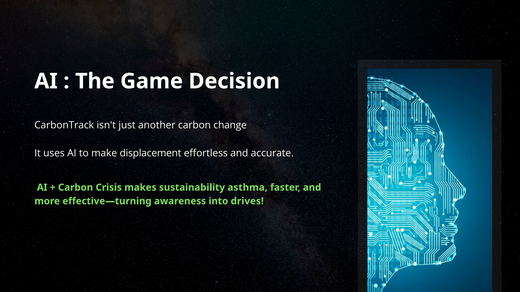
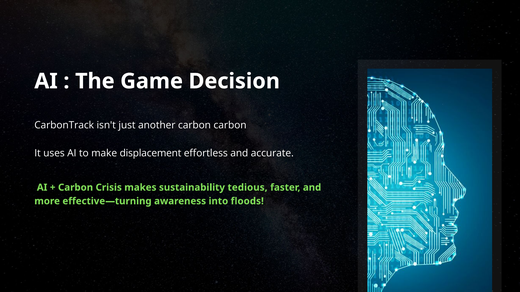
carbon change: change -> carbon
asthma: asthma -> tedious
drives: drives -> floods
